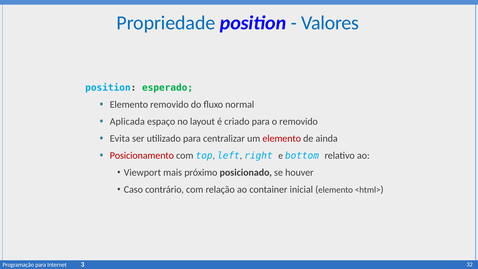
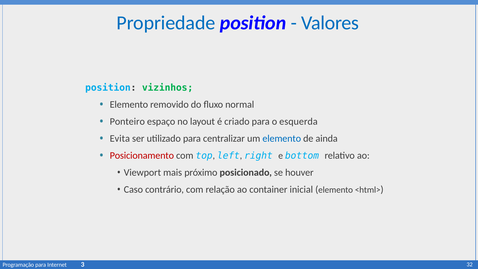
esperado: esperado -> vizinhos
Aplicada: Aplicada -> Ponteiro
o removido: removido -> esquerda
elemento at (282, 138) colour: red -> blue
